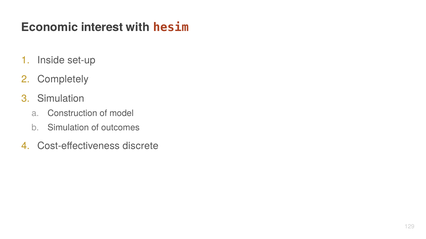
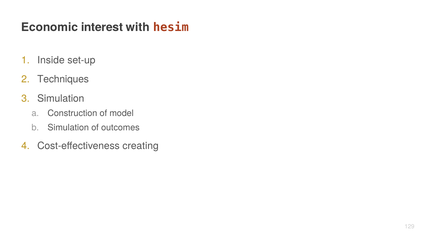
Completely: Completely -> Techniques
discrete: discrete -> creating
